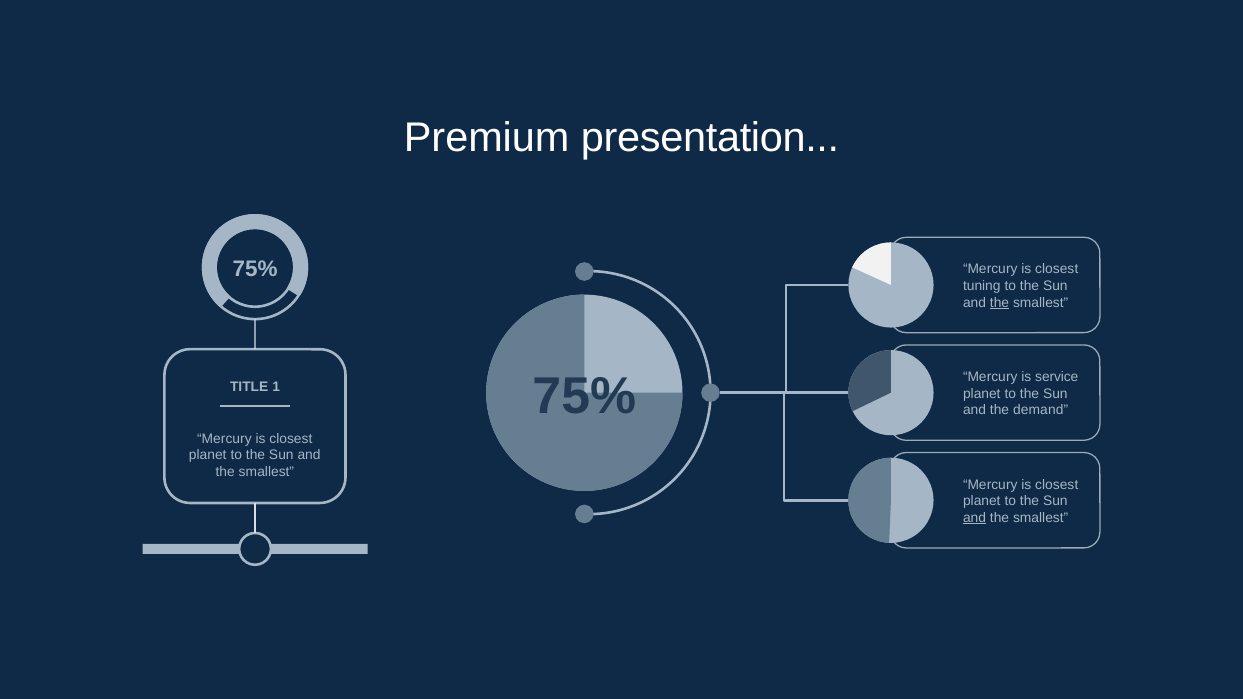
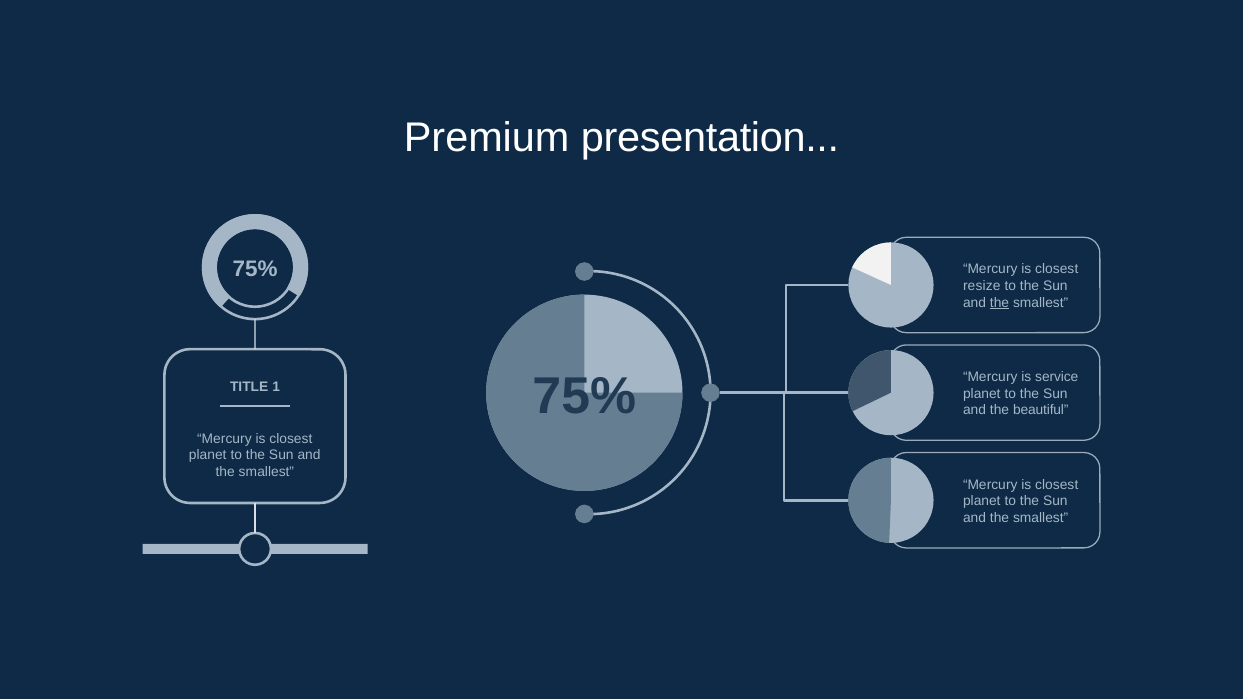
tuning: tuning -> resize
demand: demand -> beautiful
and at (975, 518) underline: present -> none
